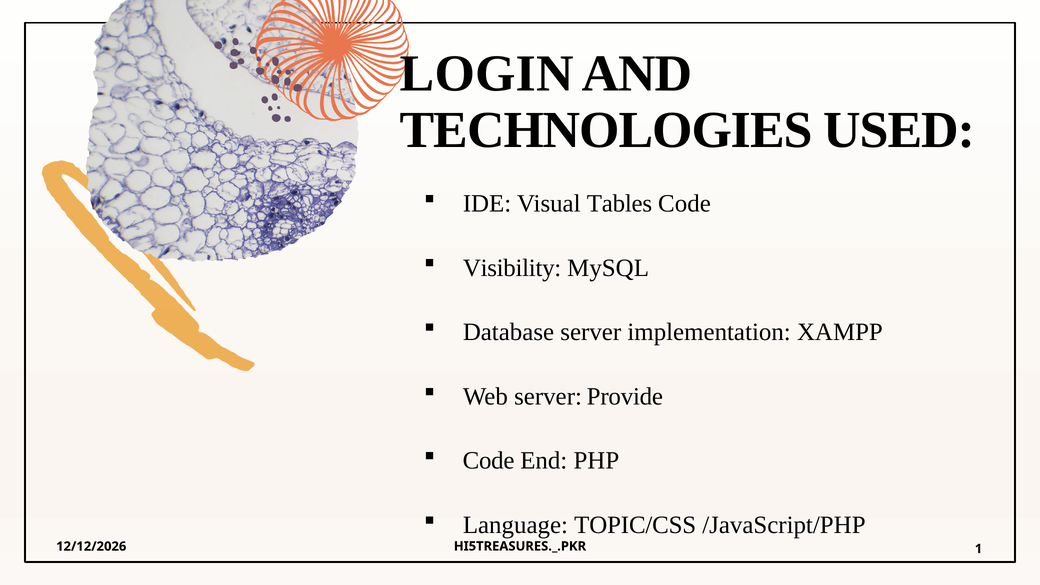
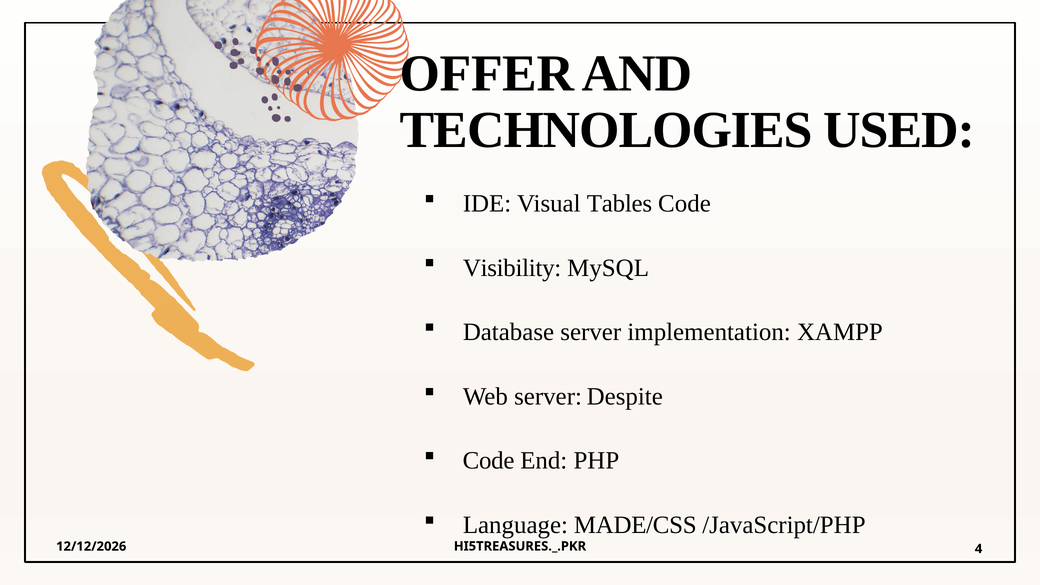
LOGIN: LOGIN -> OFFER
Provide: Provide -> Despite
TOPIC/CSS: TOPIC/CSS -> MADE/CSS
1: 1 -> 4
